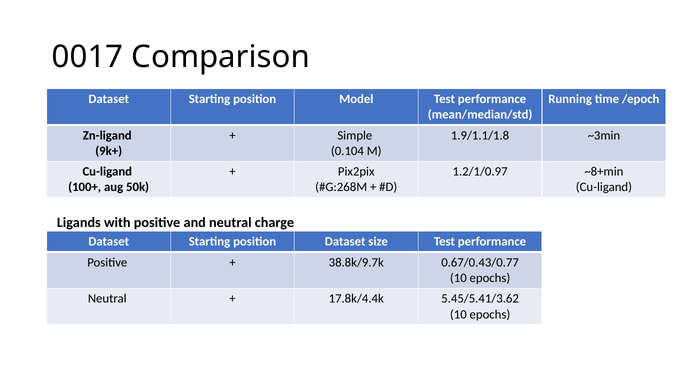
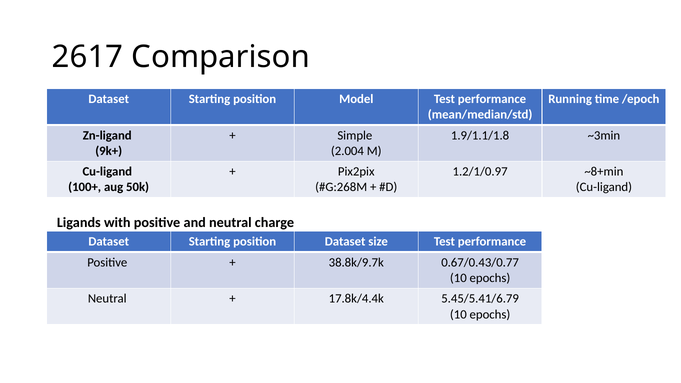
0017: 0017 -> 2617
0.104: 0.104 -> 2.004
5.45/5.41/3.62: 5.45/5.41/3.62 -> 5.45/5.41/6.79
